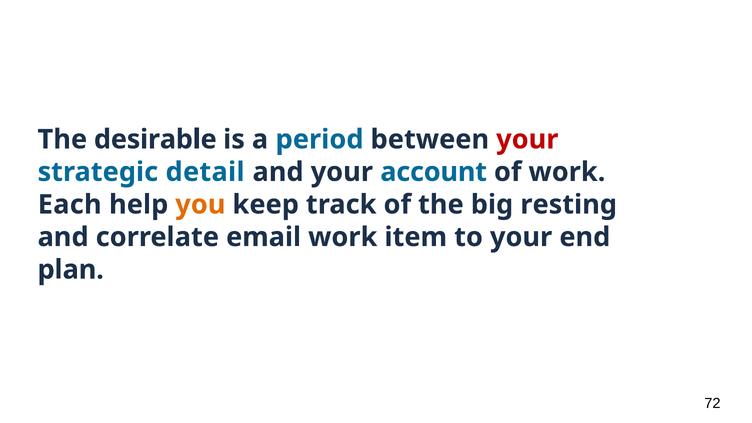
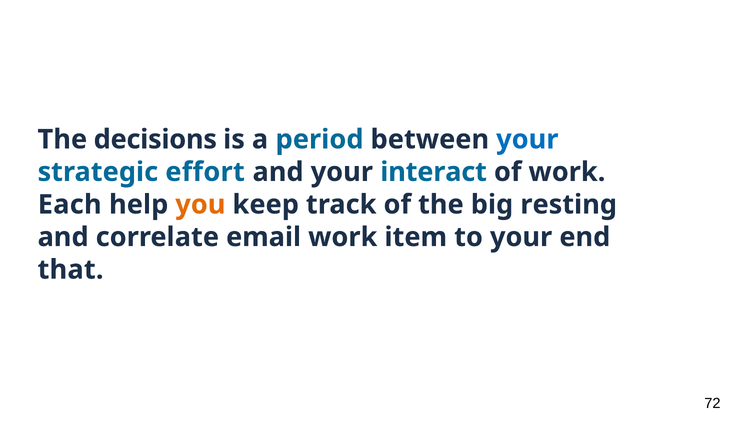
desirable: desirable -> decisions
your at (527, 139) colour: red -> blue
detail: detail -> effort
account: account -> interact
plan: plan -> that
